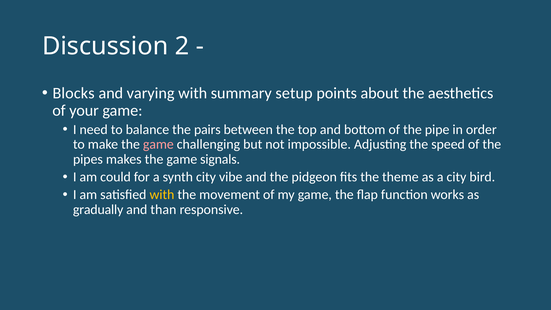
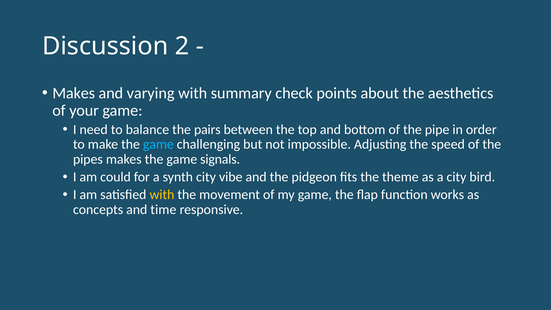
Blocks at (74, 93): Blocks -> Makes
setup: setup -> check
game at (158, 144) colour: pink -> light blue
gradually: gradually -> concepts
than: than -> time
